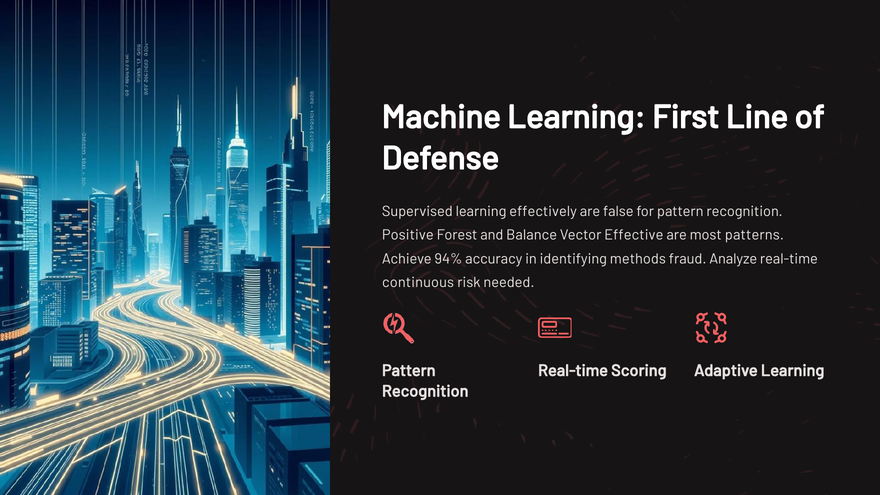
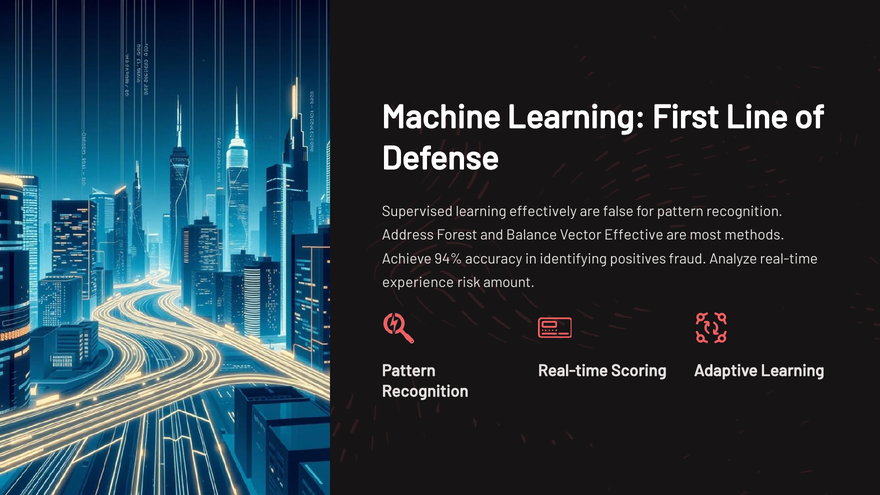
Positive: Positive -> Address
patterns: patterns -> methods
methods: methods -> positives
continuous: continuous -> experience
needed: needed -> amount
